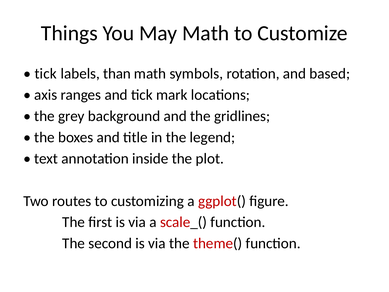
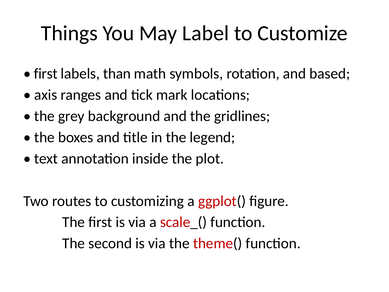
May Math: Math -> Label
tick at (46, 74): tick -> first
